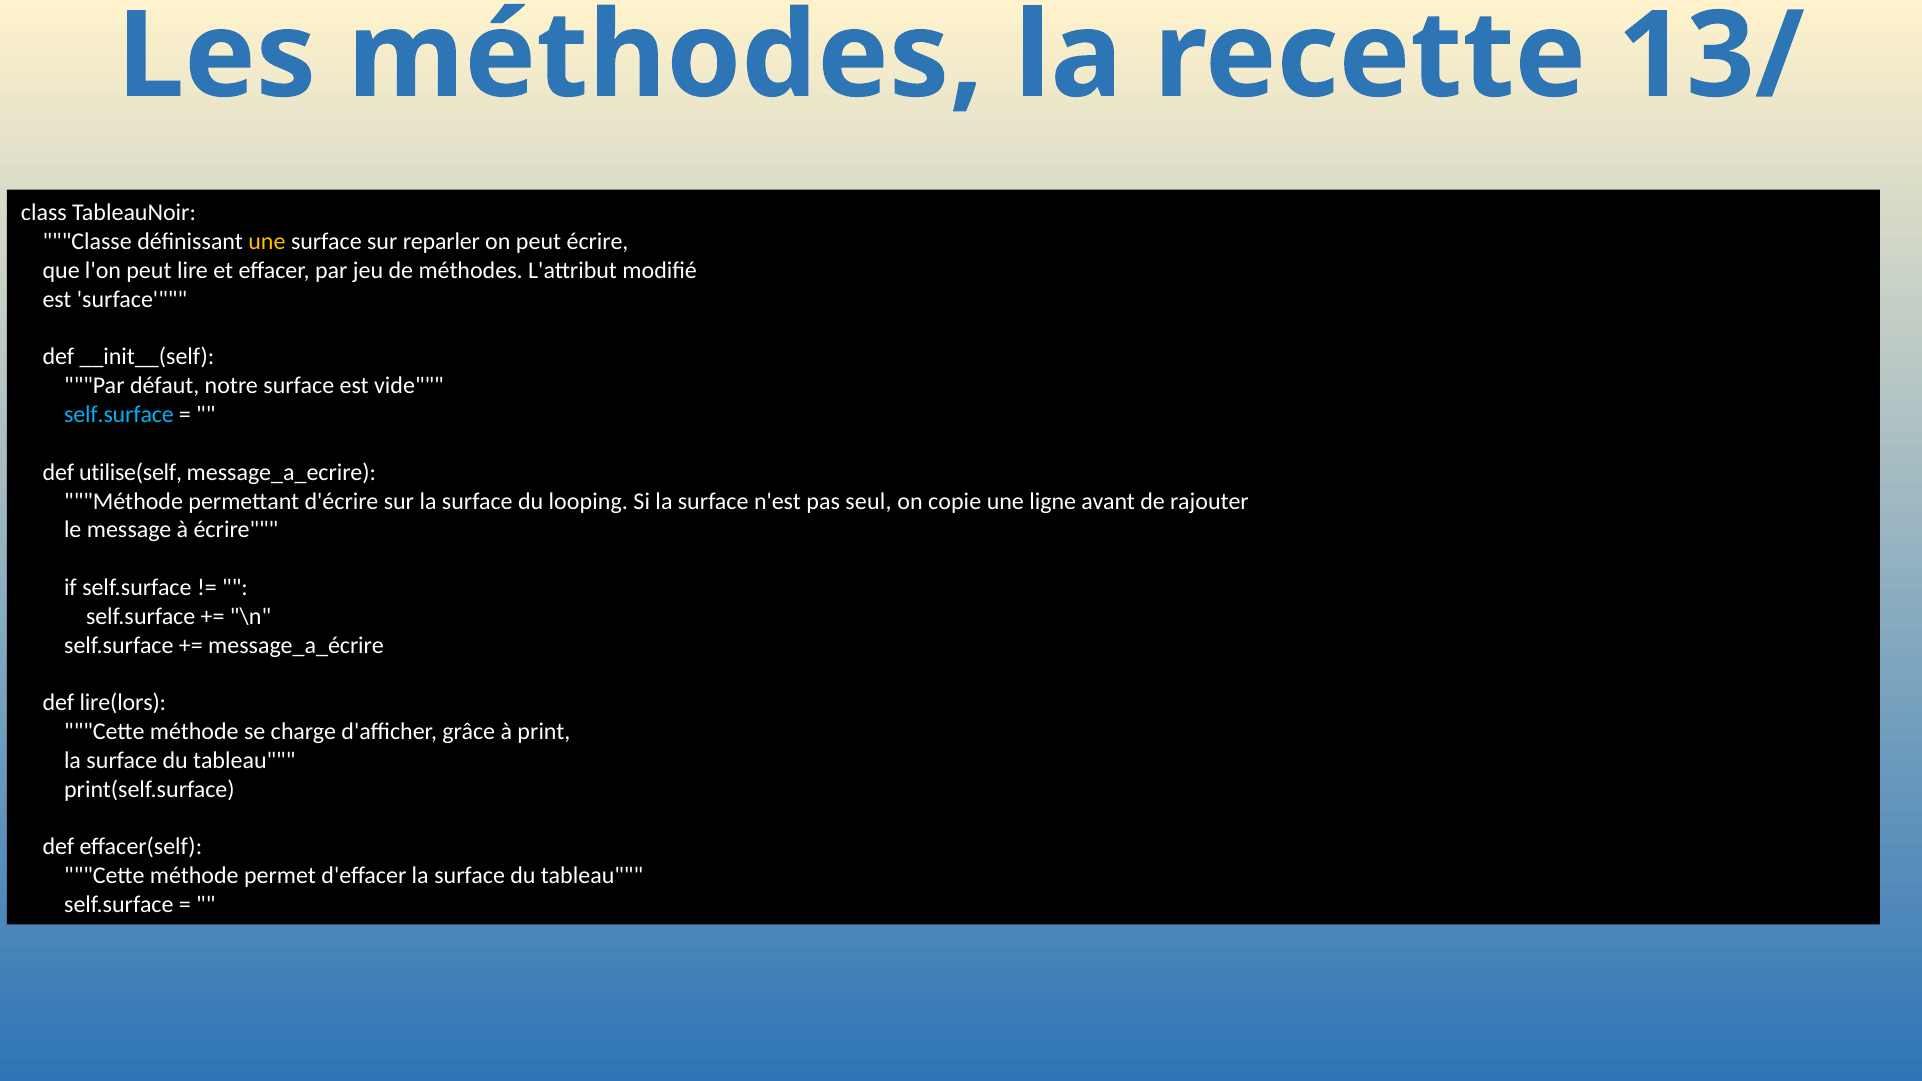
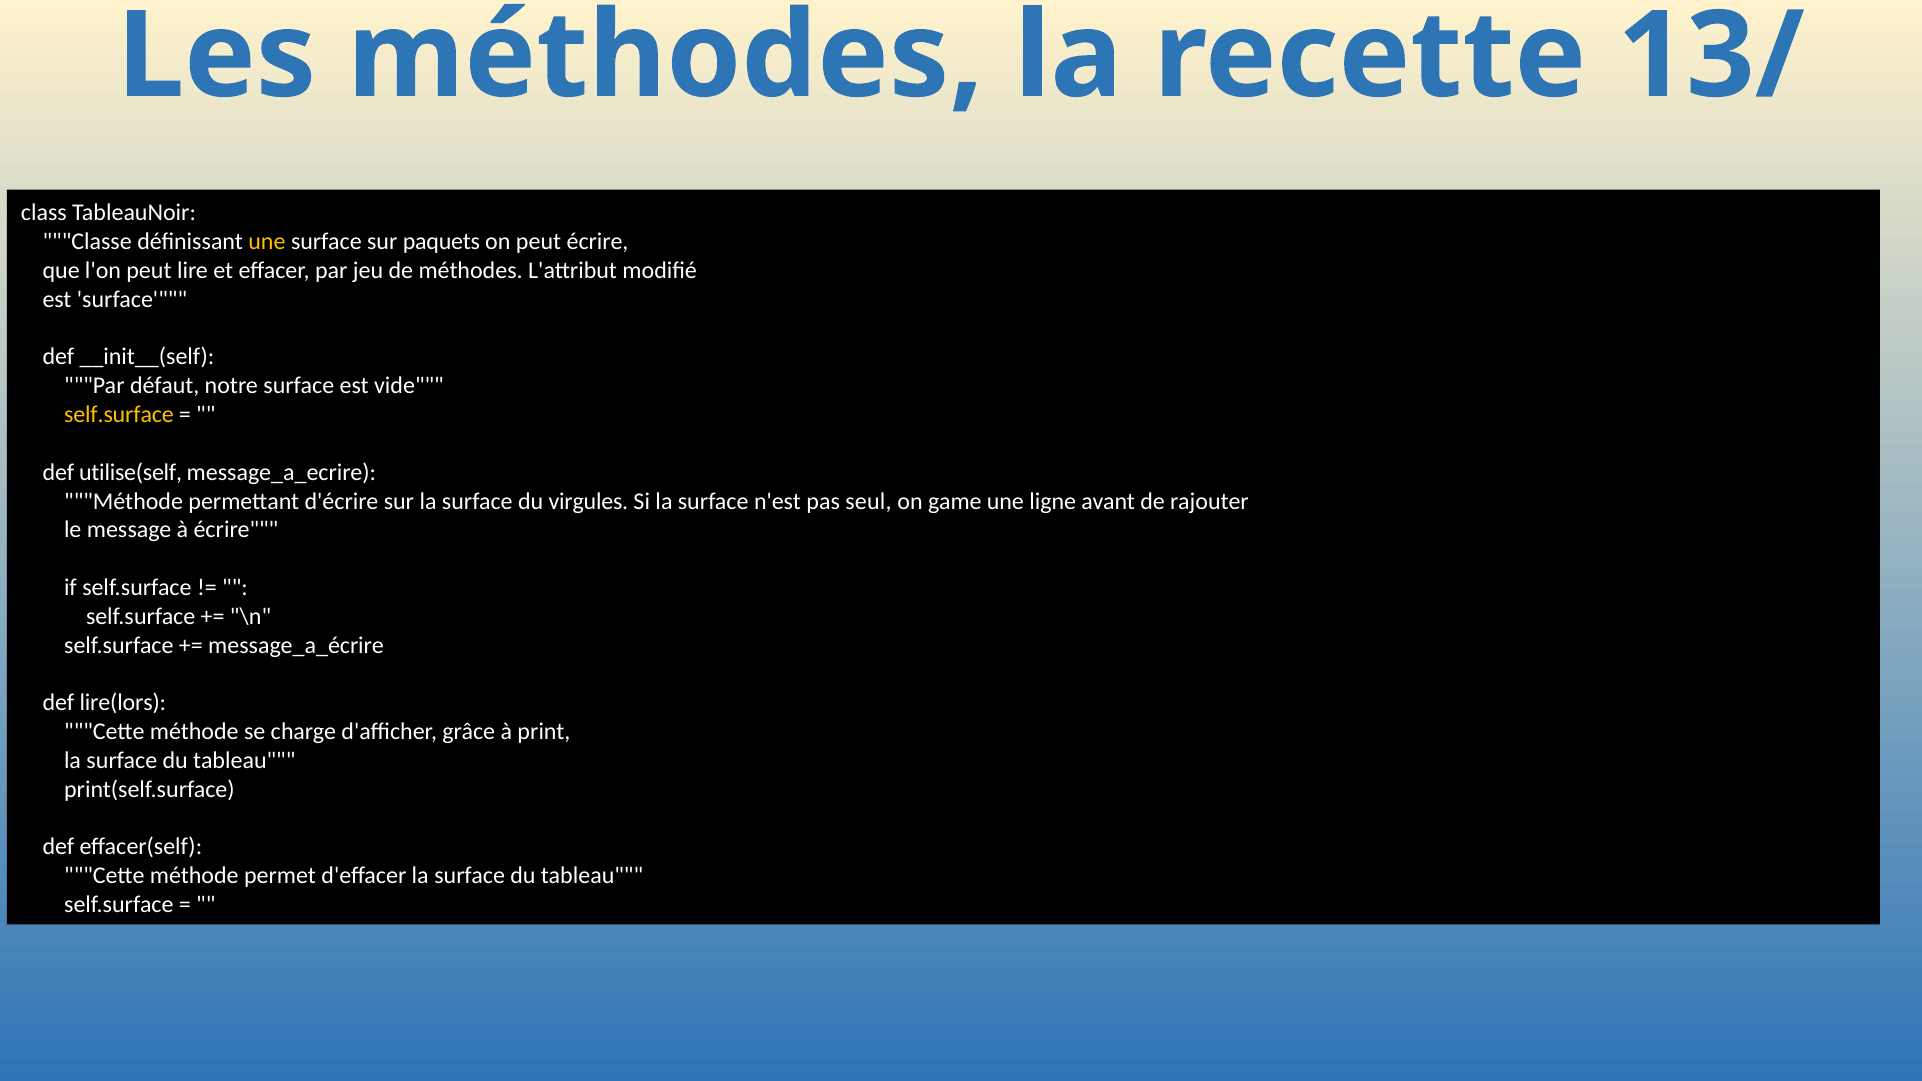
reparler: reparler -> paquets
self.surface at (119, 415) colour: light blue -> yellow
looping: looping -> virgules
copie: copie -> game
